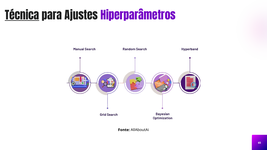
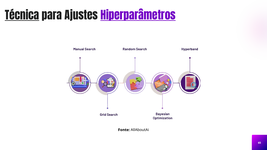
Hiperparâmetros underline: none -> present
